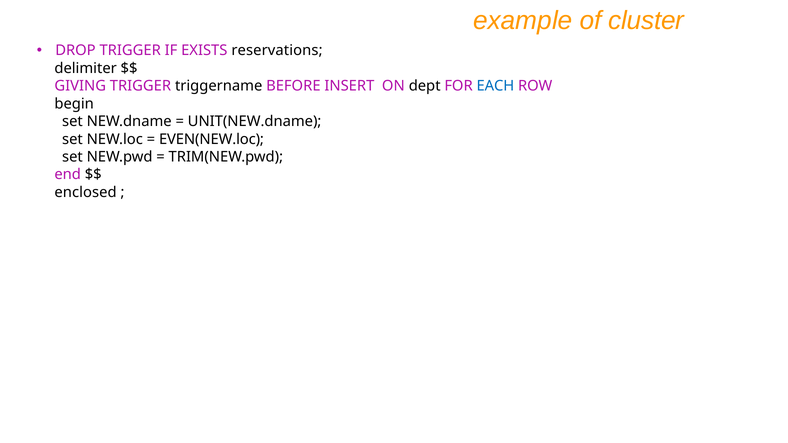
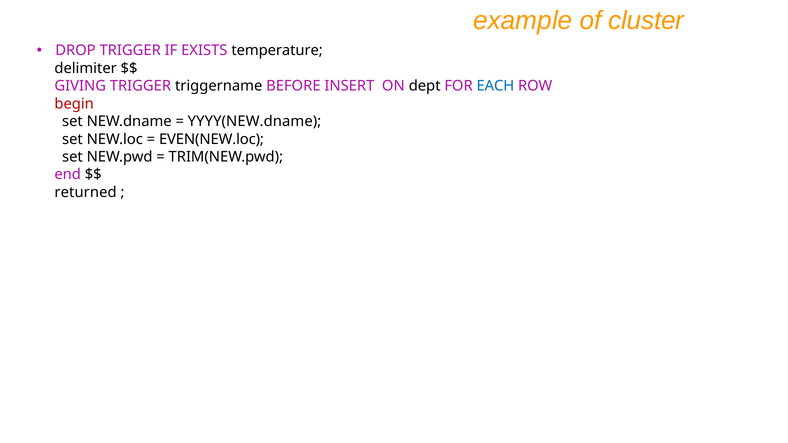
reservations: reservations -> temperature
begin colour: black -> red
UNIT(NEW.dname: UNIT(NEW.dname -> YYYY(NEW.dname
enclosed: enclosed -> returned
